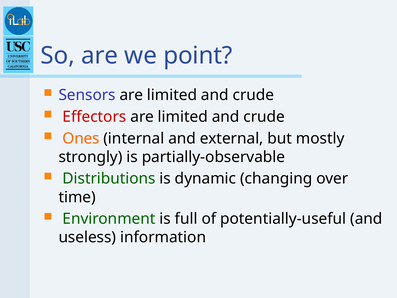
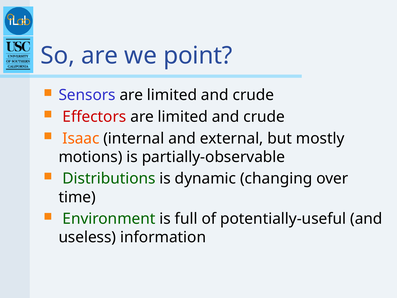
Ones: Ones -> Isaac
strongly: strongly -> motions
